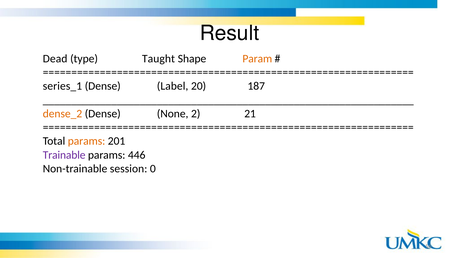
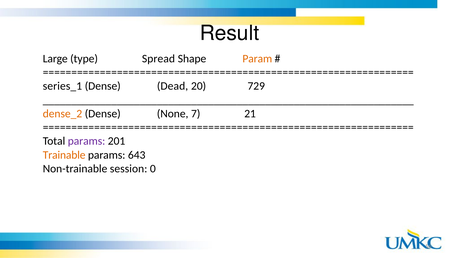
Dead: Dead -> Large
Taught: Taught -> Spread
Label: Label -> Dead
187: 187 -> 729
2: 2 -> 7
params at (87, 141) colour: orange -> purple
Trainable colour: purple -> orange
446: 446 -> 643
